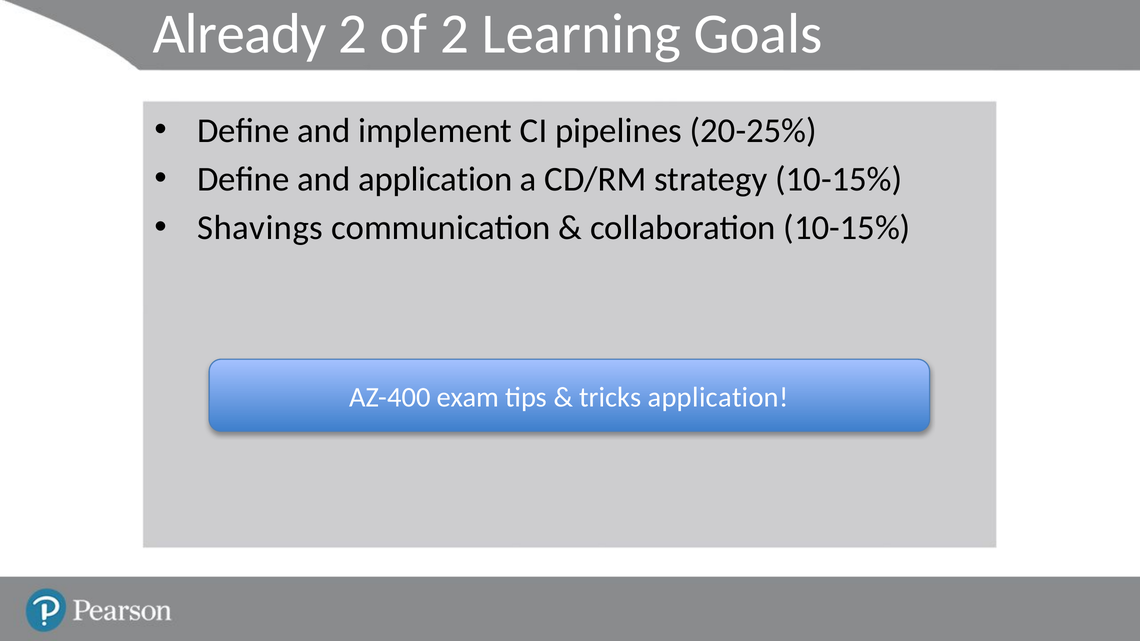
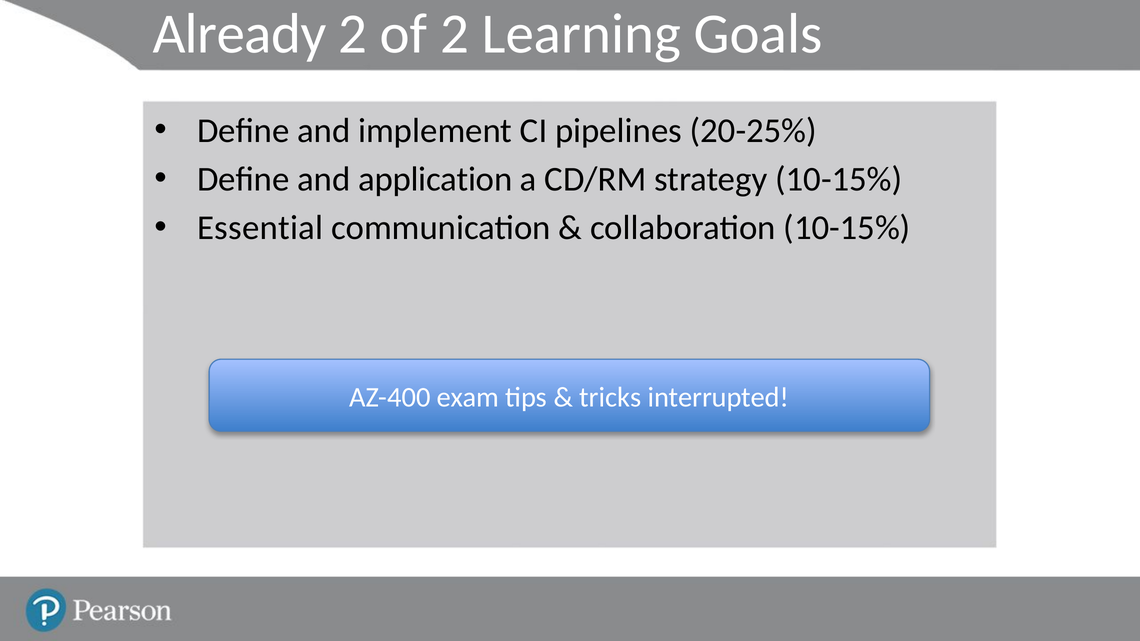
Shavings: Shavings -> Essential
tricks application: application -> interrupted
